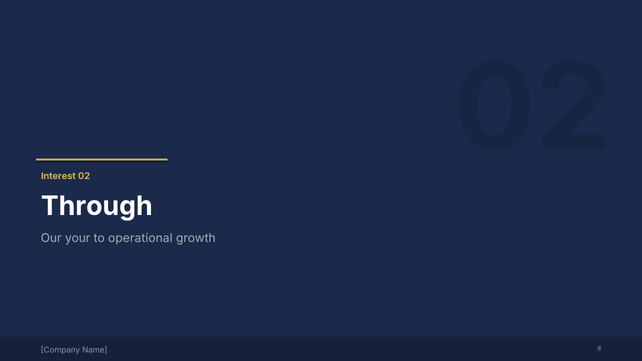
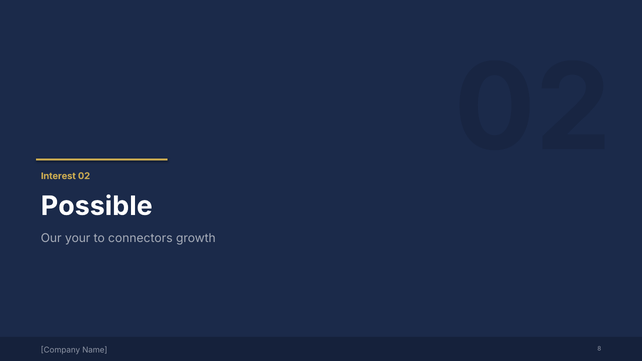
Through: Through -> Possible
operational: operational -> connectors
